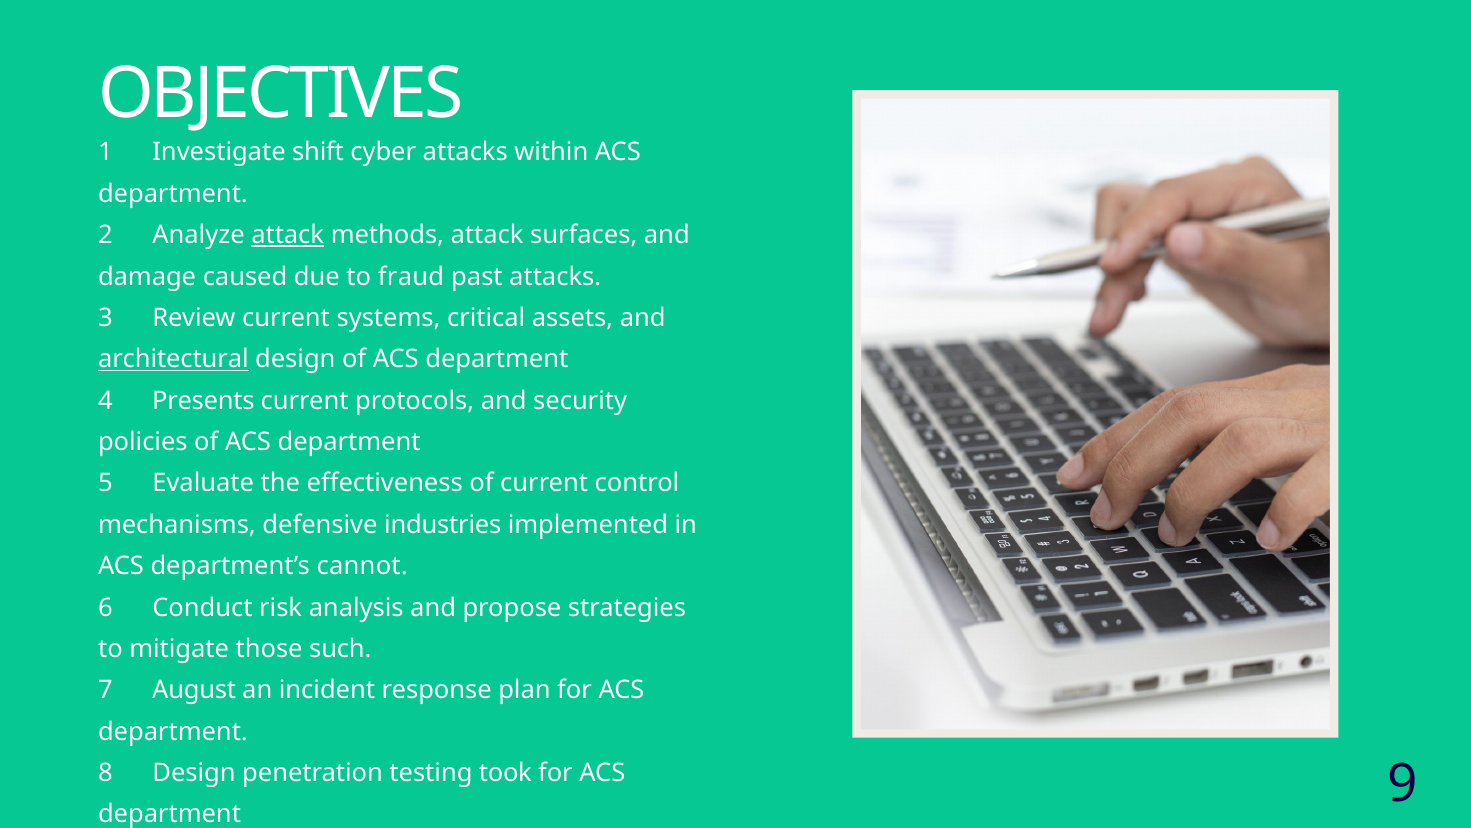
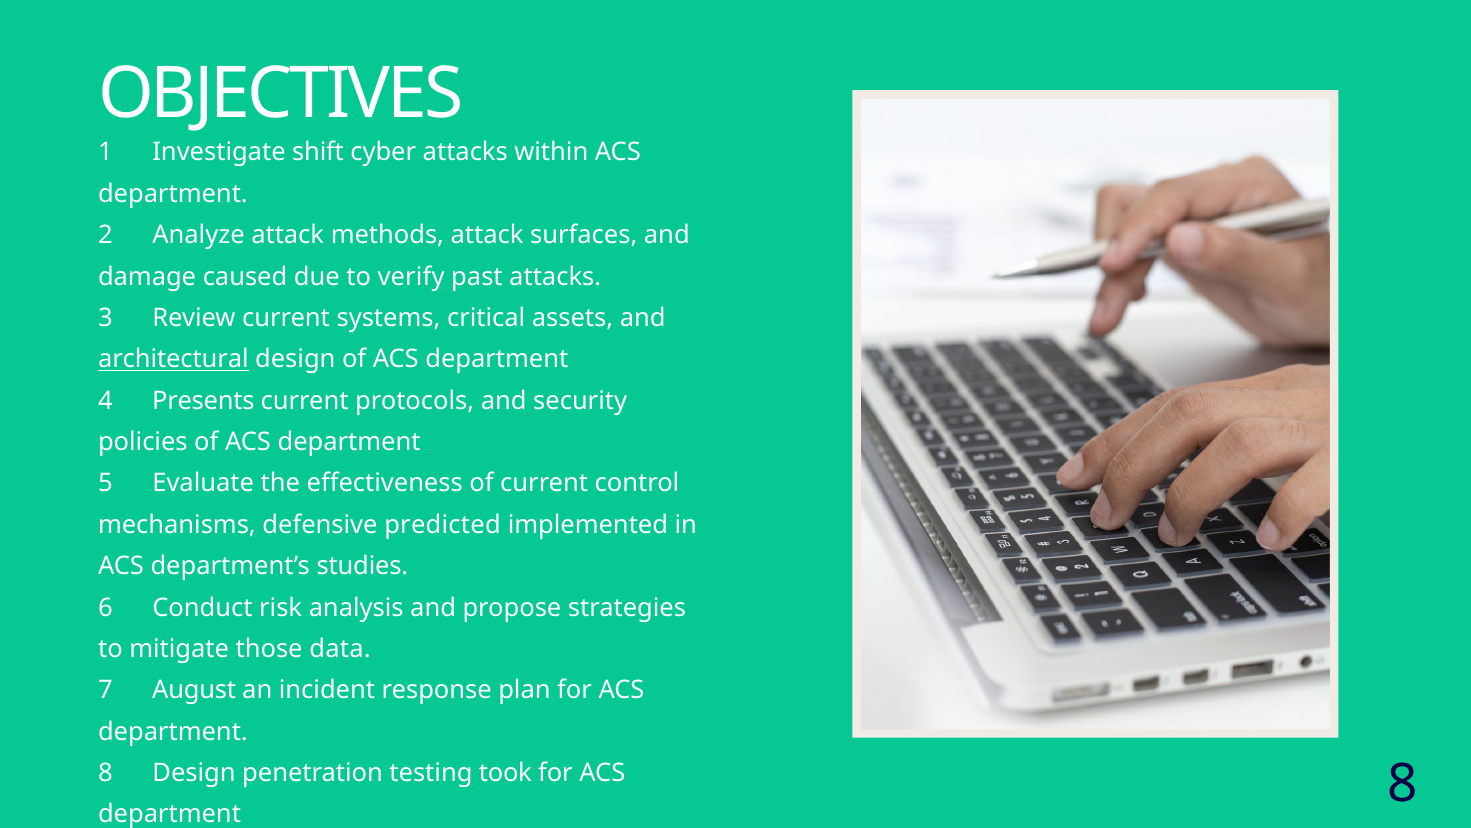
attack at (288, 235) underline: present -> none
fraud: fraud -> verify
industries: industries -> predicted
cannot: cannot -> studies
such: such -> data
9 at (1402, 783): 9 -> 8
